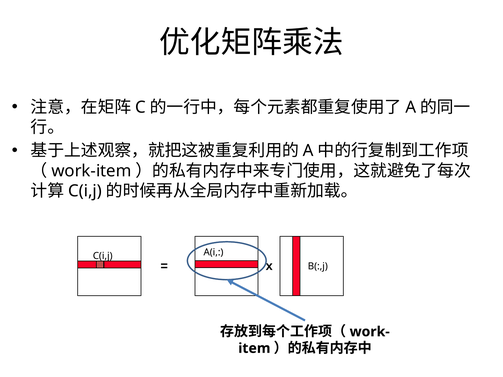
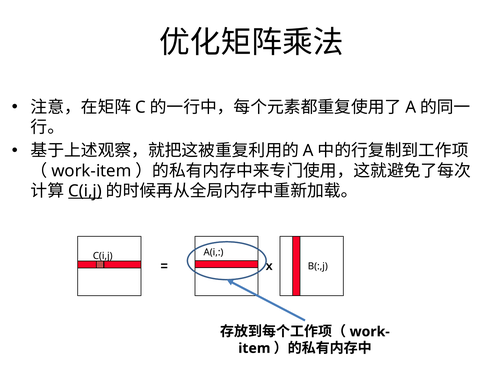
C(i,j at (85, 191) underline: none -> present
